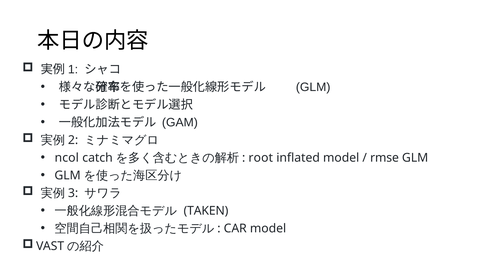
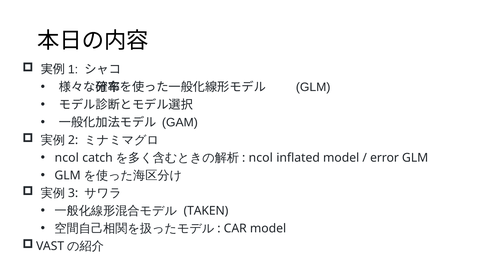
root at (261, 158): root -> ncol
rmse: rmse -> error
